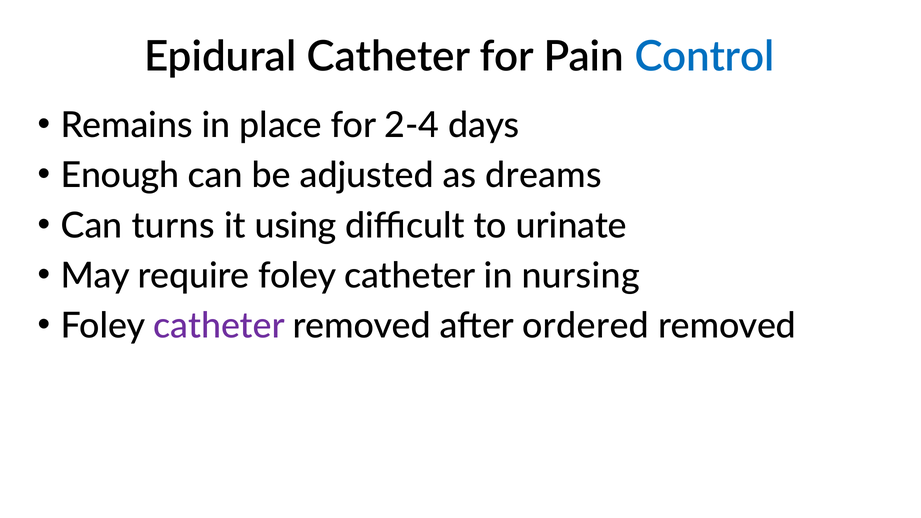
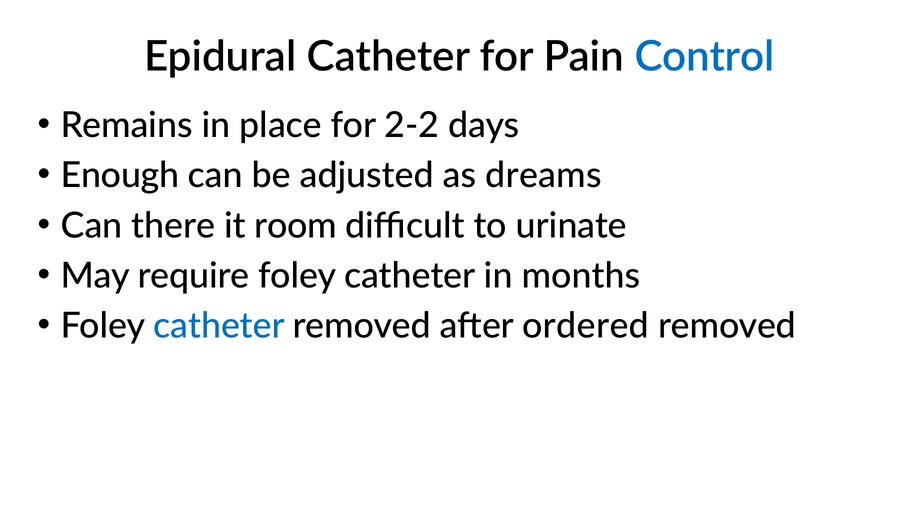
2-4: 2-4 -> 2-2
turns: turns -> there
using: using -> room
nursing: nursing -> months
catheter at (219, 326) colour: purple -> blue
